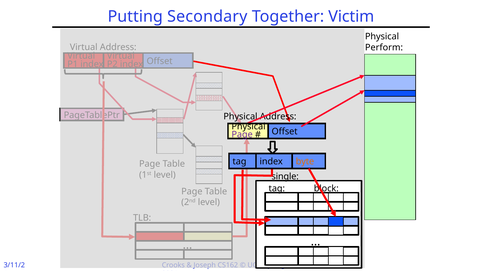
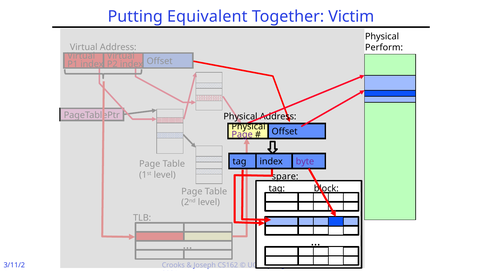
Secondary: Secondary -> Equivalent
byte colour: orange -> purple
single: single -> spare
